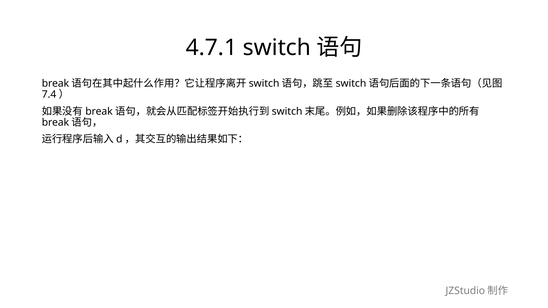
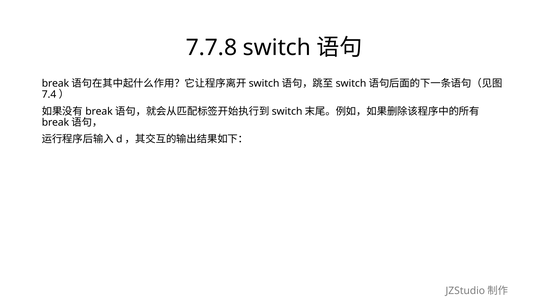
4.7.1: 4.7.1 -> 7.7.8
